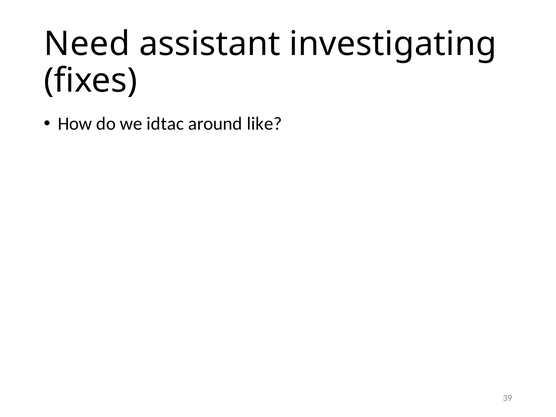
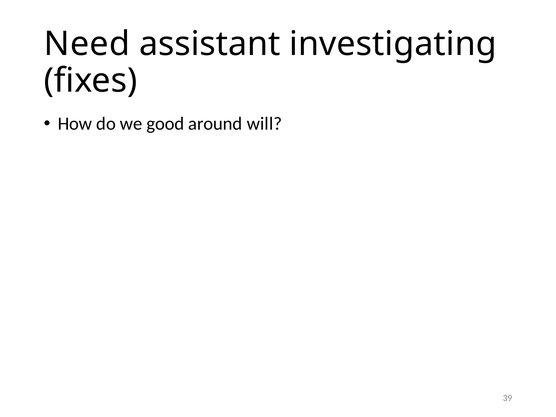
idtac: idtac -> good
like: like -> will
